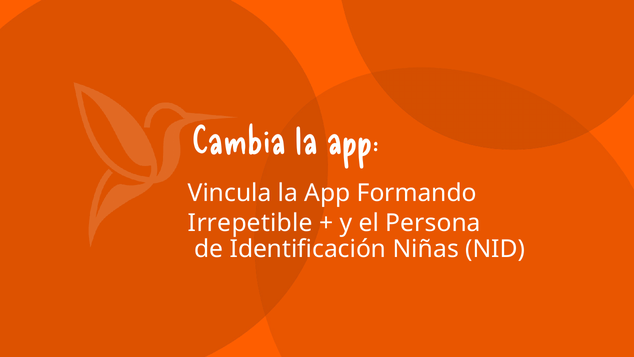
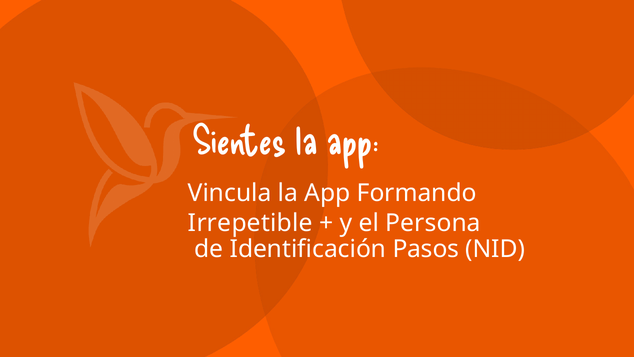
Cambia: Cambia -> Sientes
Niñas: Niñas -> Pasos
